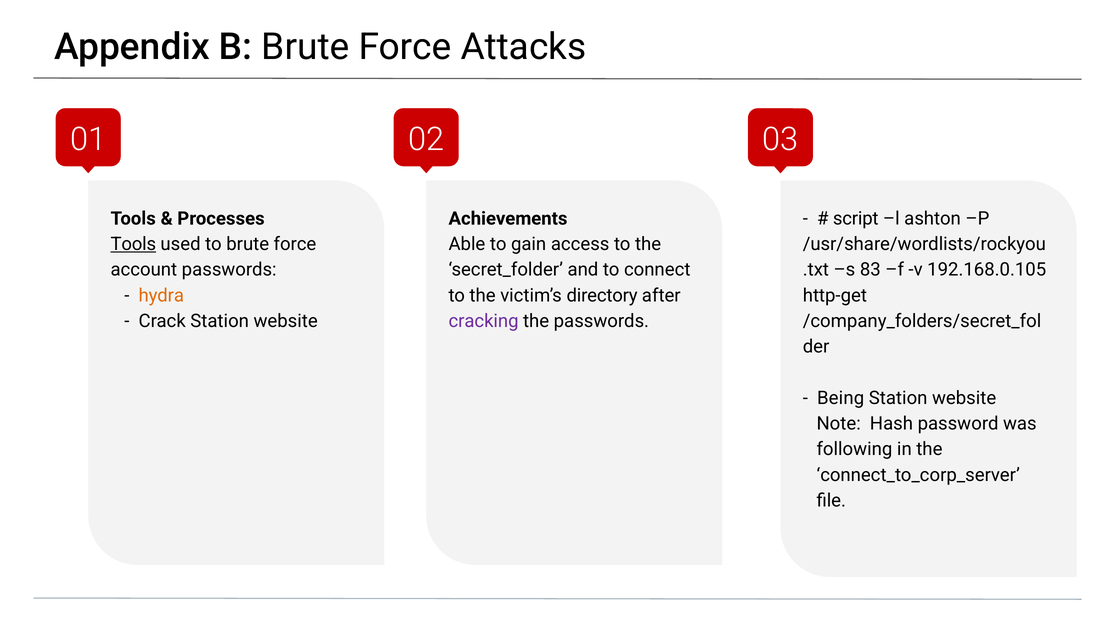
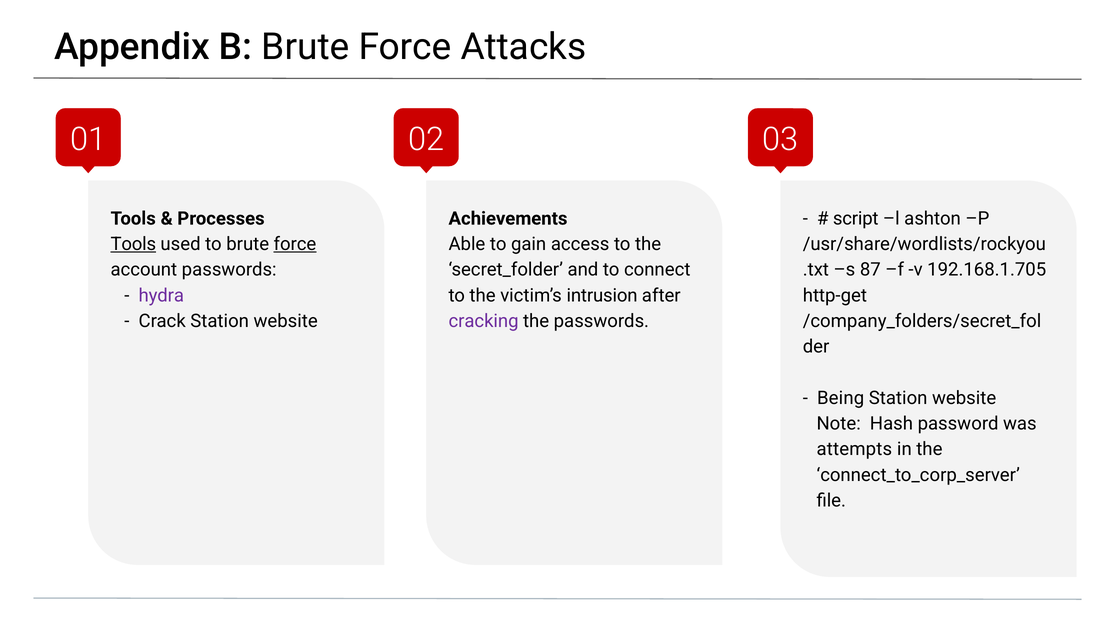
force at (295, 244) underline: none -> present
83: 83 -> 87
192.168.0.105: 192.168.0.105 -> 192.168.1.705
hydra colour: orange -> purple
directory: directory -> intrusion
following: following -> attempts
